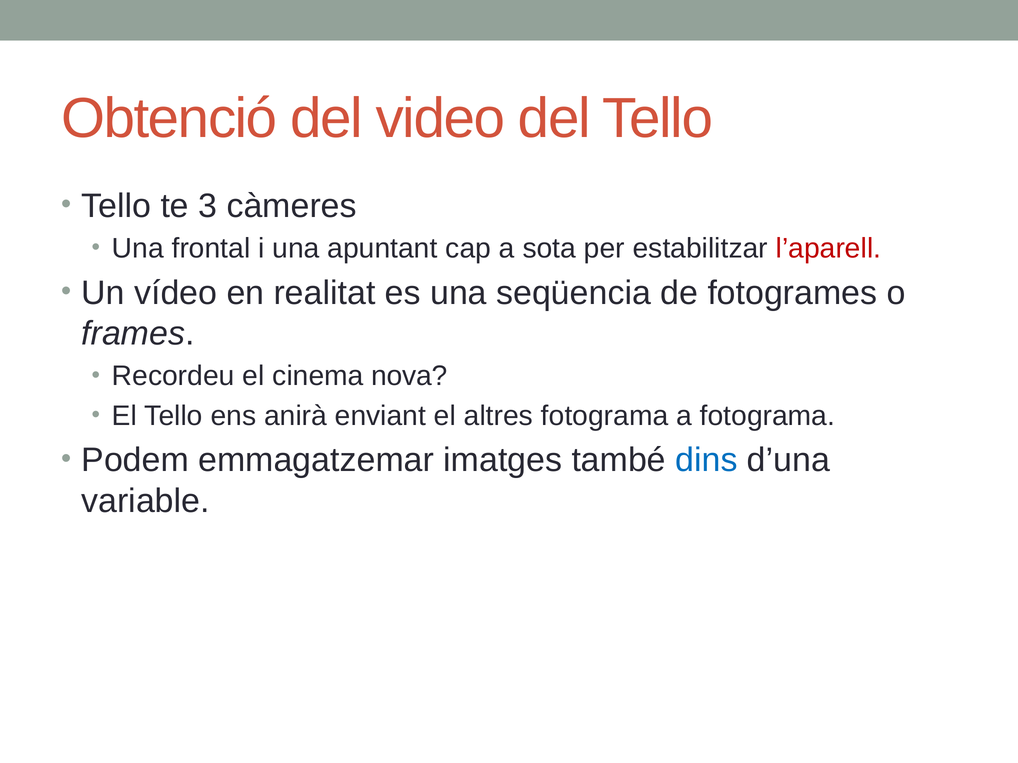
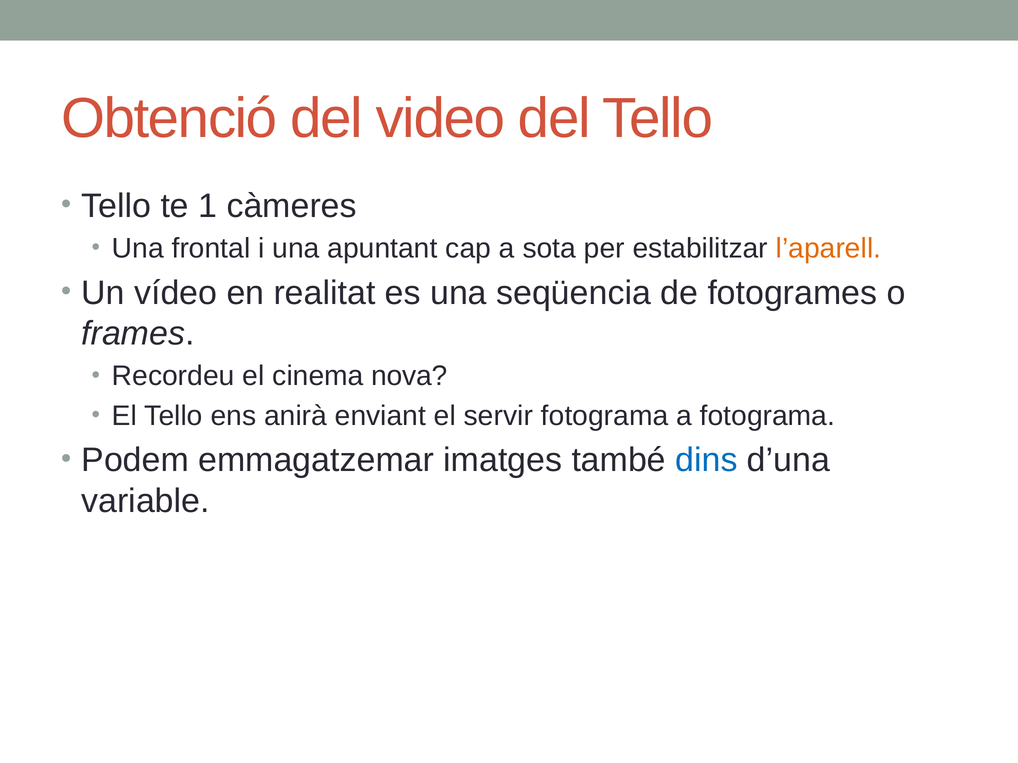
3: 3 -> 1
l’aparell colour: red -> orange
altres: altres -> servir
